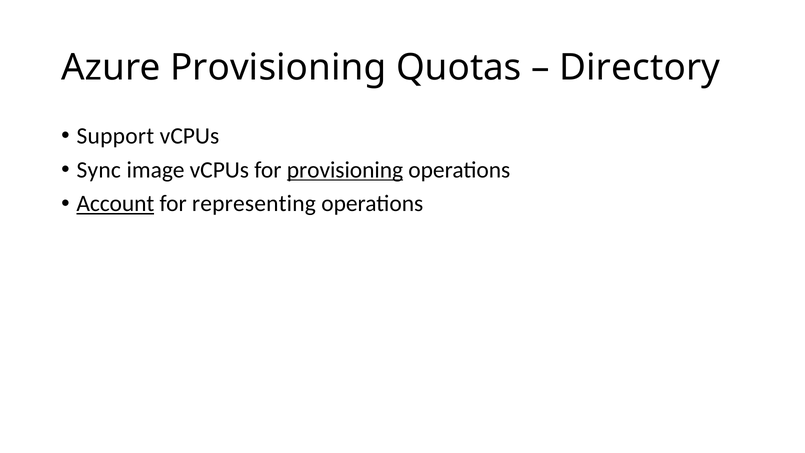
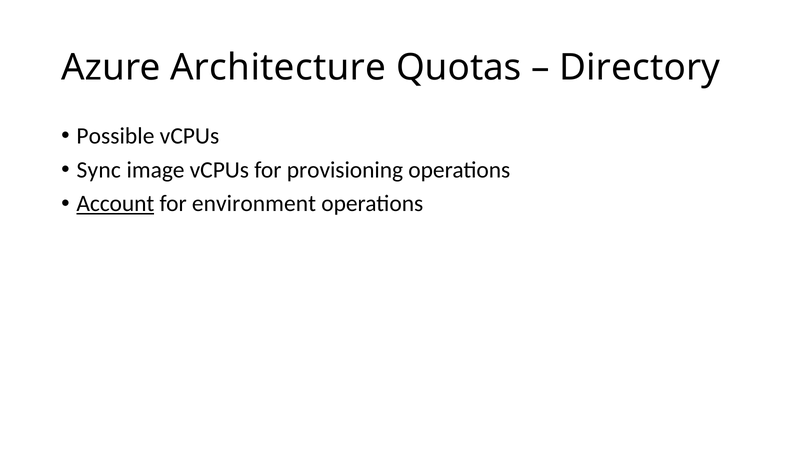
Azure Provisioning: Provisioning -> Architecture
Support: Support -> Possible
provisioning at (345, 170) underline: present -> none
representing: representing -> environment
